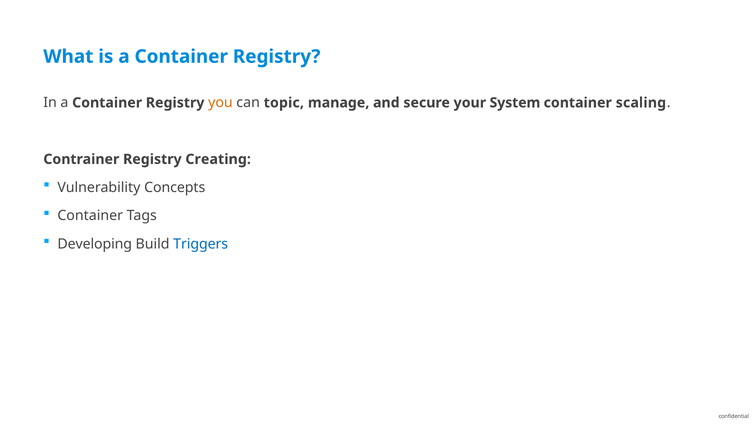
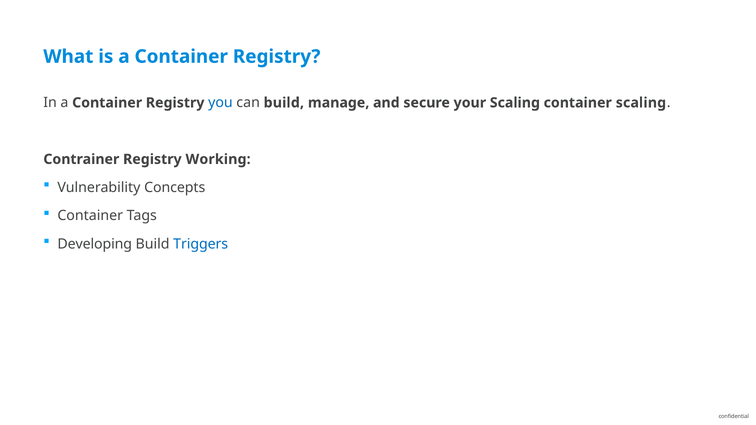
you colour: orange -> blue
can topic: topic -> build
your System: System -> Scaling
Creating: Creating -> Working
